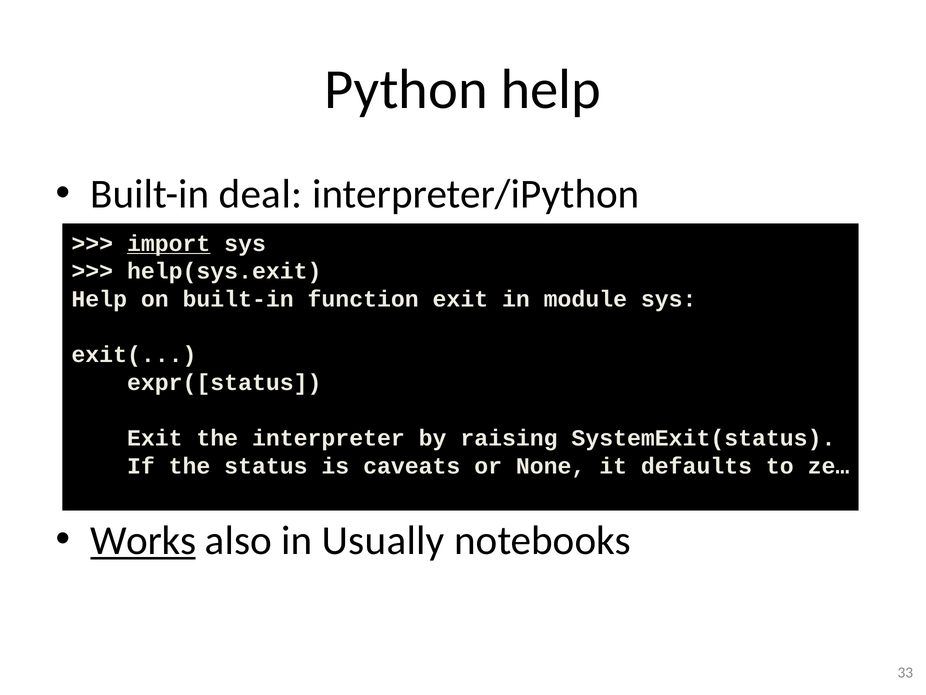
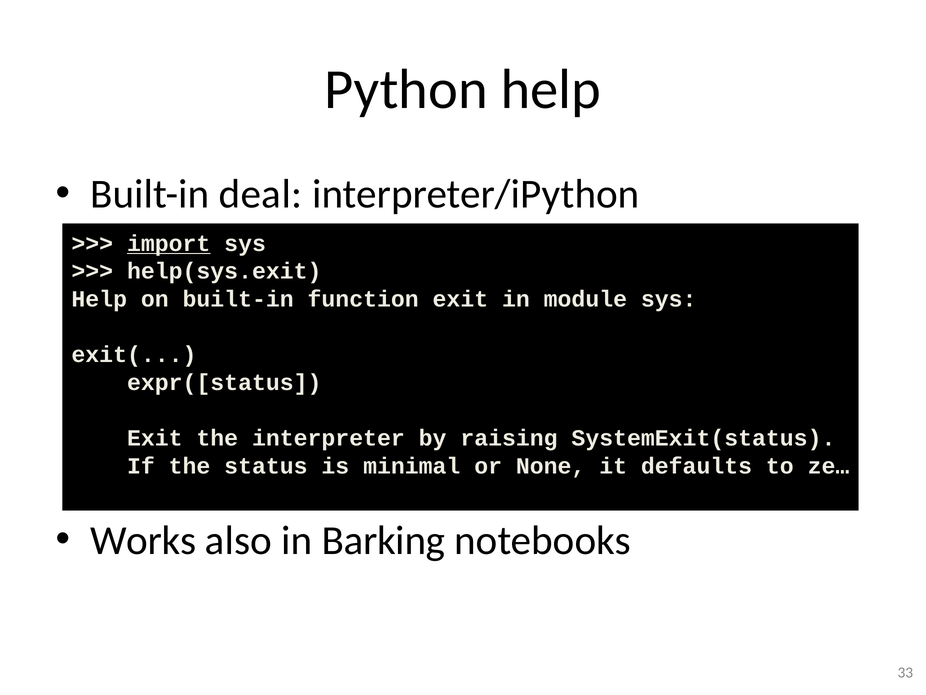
caveats: caveats -> minimal
Works underline: present -> none
Usually: Usually -> Barking
